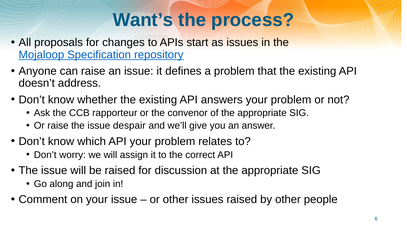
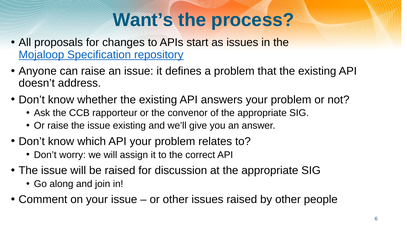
issue despair: despair -> existing
